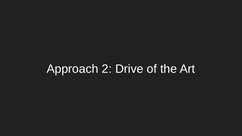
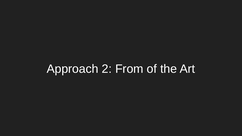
Drive: Drive -> From
